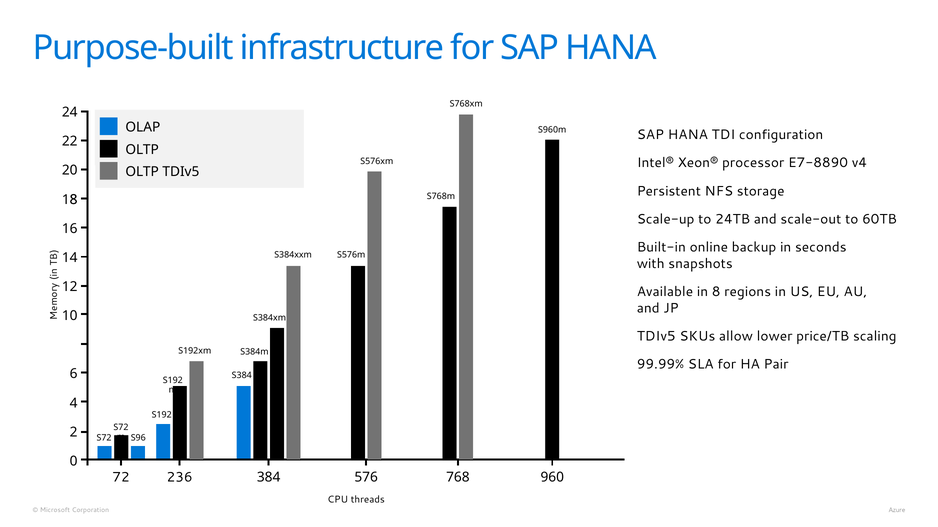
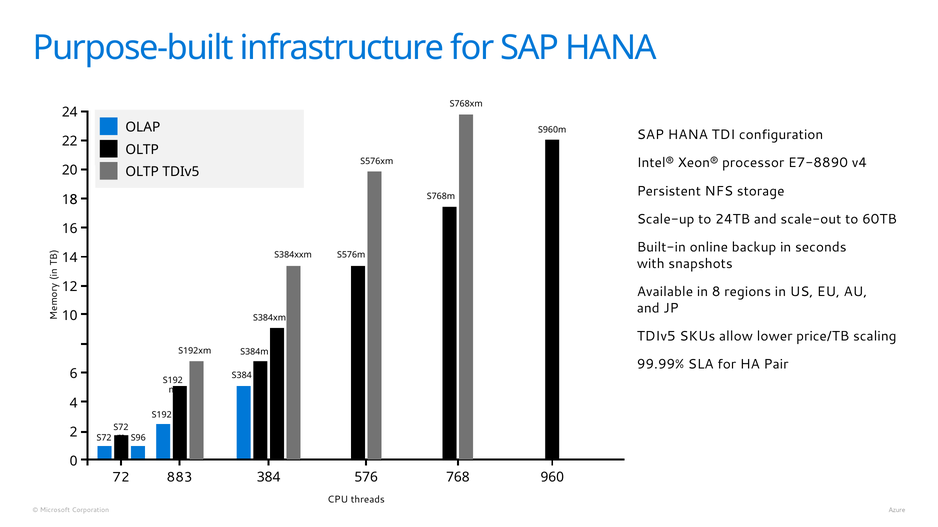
236: 236 -> 883
